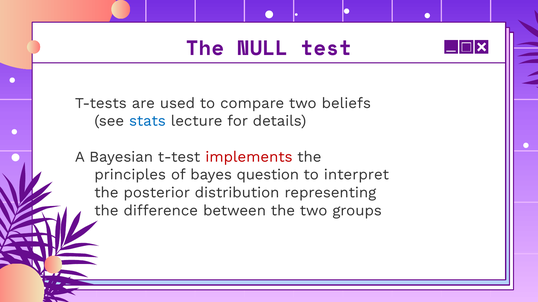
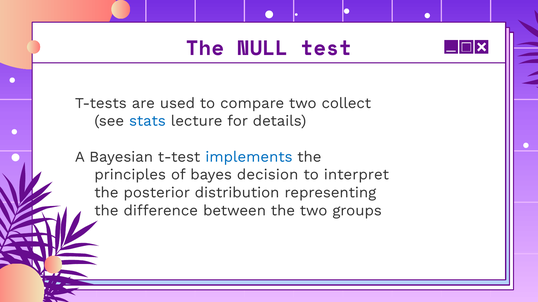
beliefs: beliefs -> collect
implements colour: red -> blue
question: question -> decision
